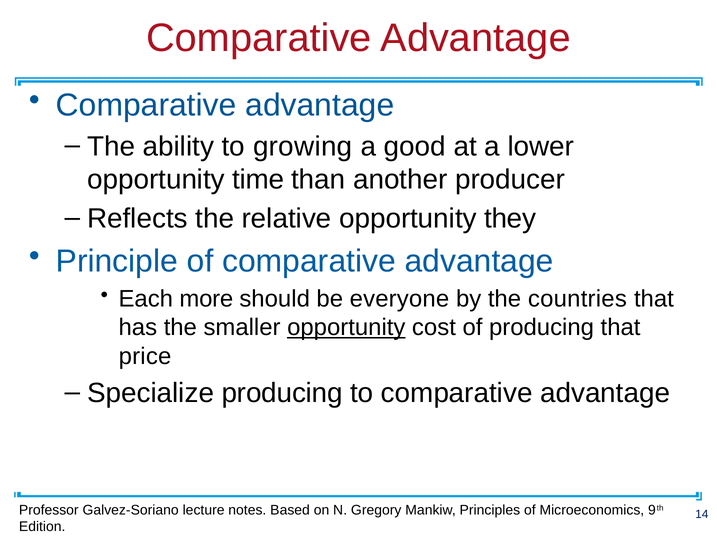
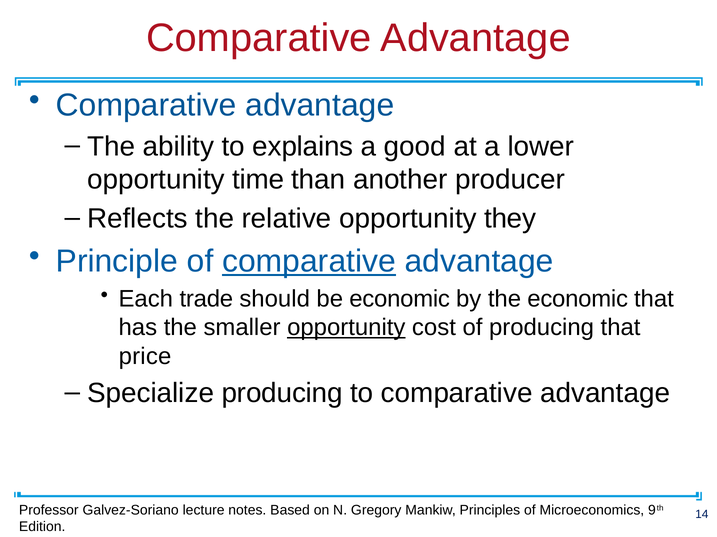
growing: growing -> explains
comparative at (309, 262) underline: none -> present
more: more -> trade
be everyone: everyone -> economic
the countries: countries -> economic
